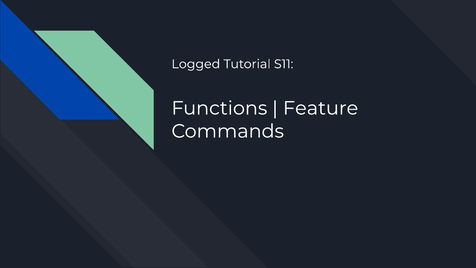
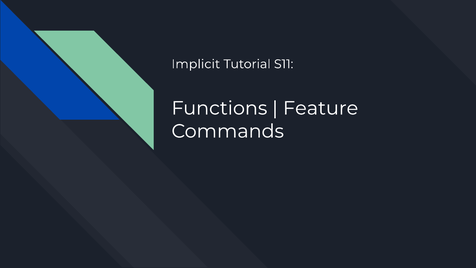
Logged: Logged -> Implicit
